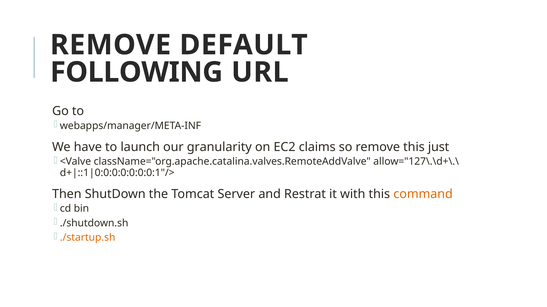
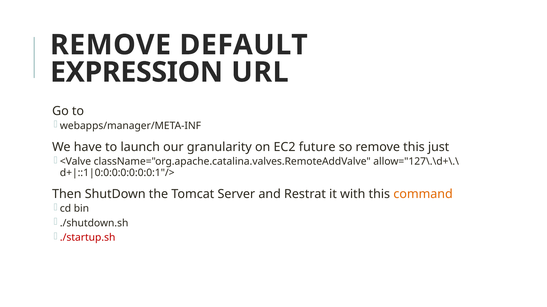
FOLLOWING: FOLLOWING -> EXPRESSION
claims: claims -> future
./startup.sh colour: orange -> red
